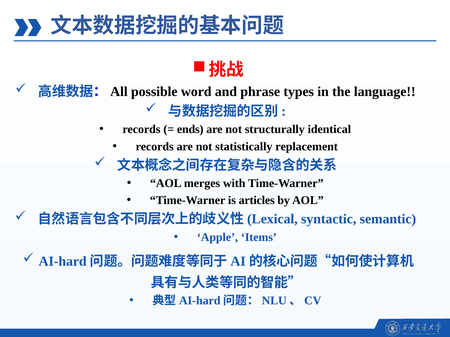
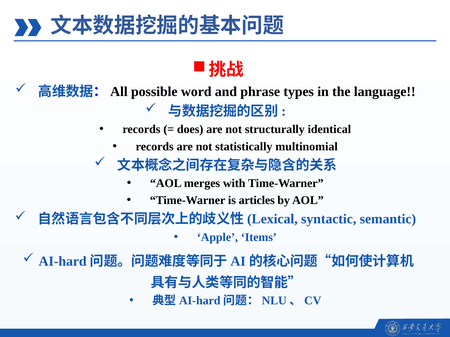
ends: ends -> does
replacement: replacement -> multinomial
